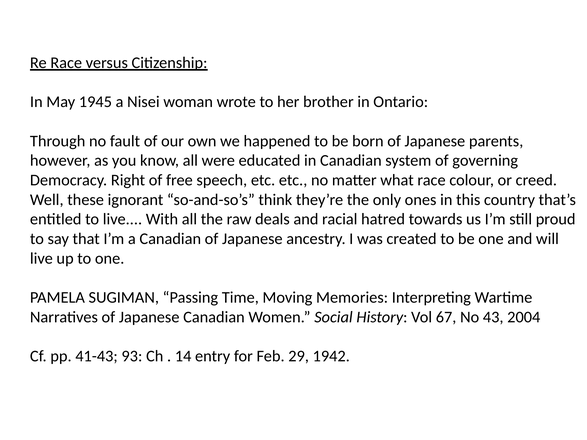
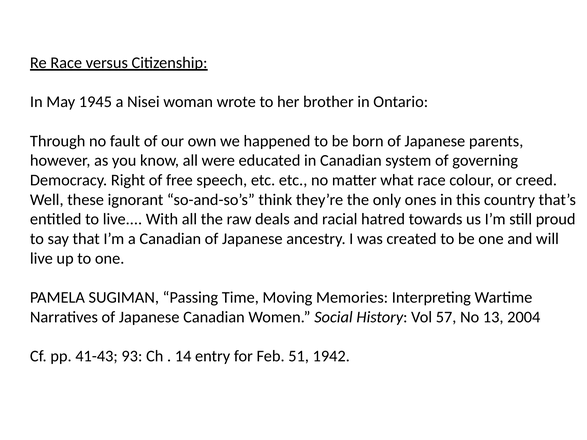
67: 67 -> 57
43: 43 -> 13
29: 29 -> 51
